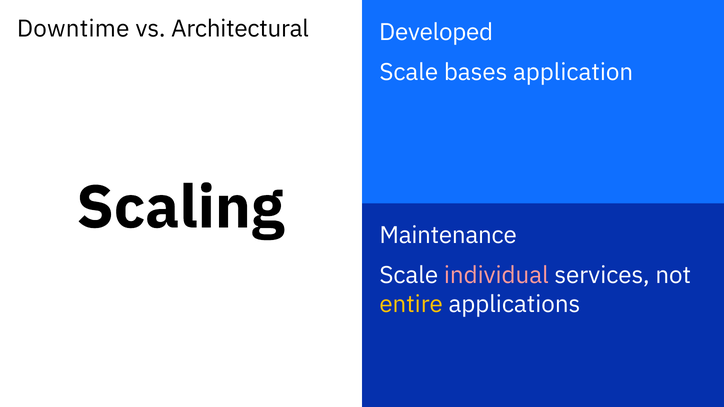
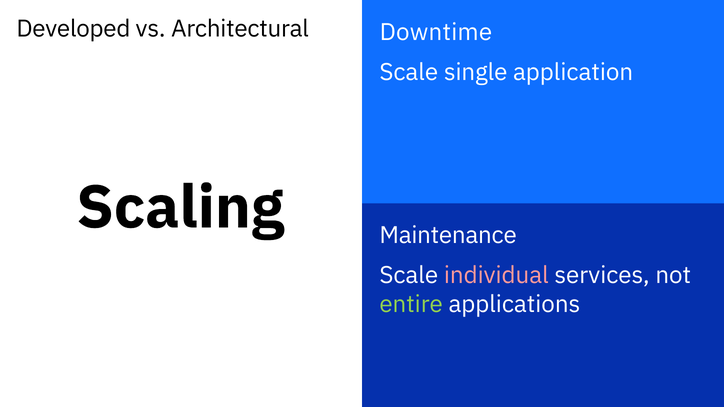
Downtime: Downtime -> Developed
Developed: Developed -> Downtime
bases: bases -> single
entire colour: yellow -> light green
